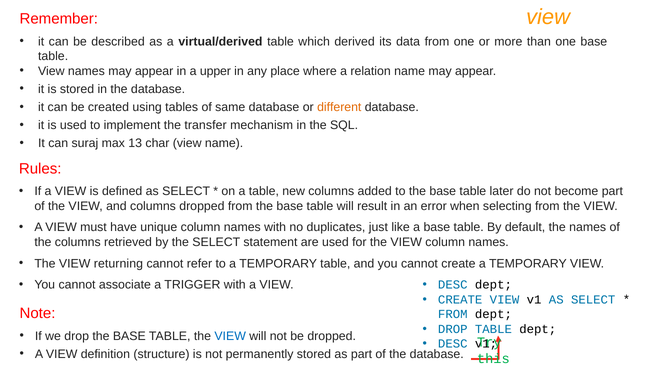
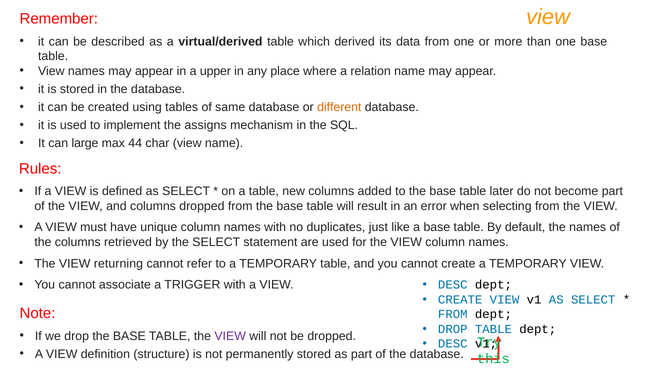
transfer: transfer -> assigns
suraj: suraj -> large
13: 13 -> 44
VIEW at (230, 336) colour: blue -> purple
